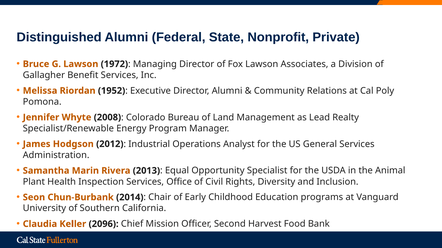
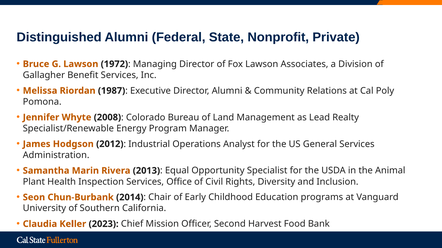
1952: 1952 -> 1987
2096: 2096 -> 2023
